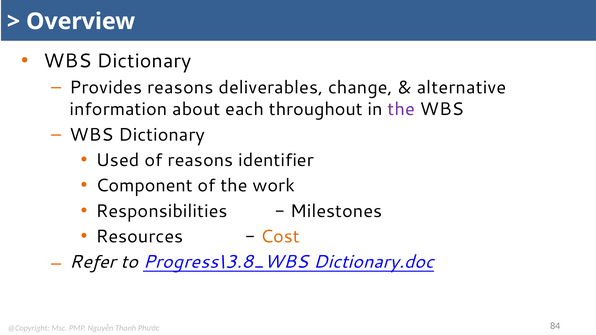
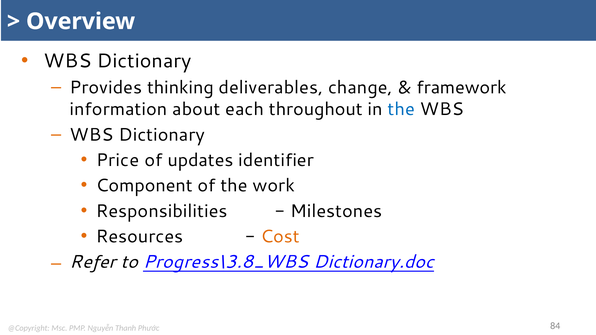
Provides reasons: reasons -> thinking
alternative: alternative -> framework
the at (401, 109) colour: purple -> blue
Used: Used -> Price
of reasons: reasons -> updates
